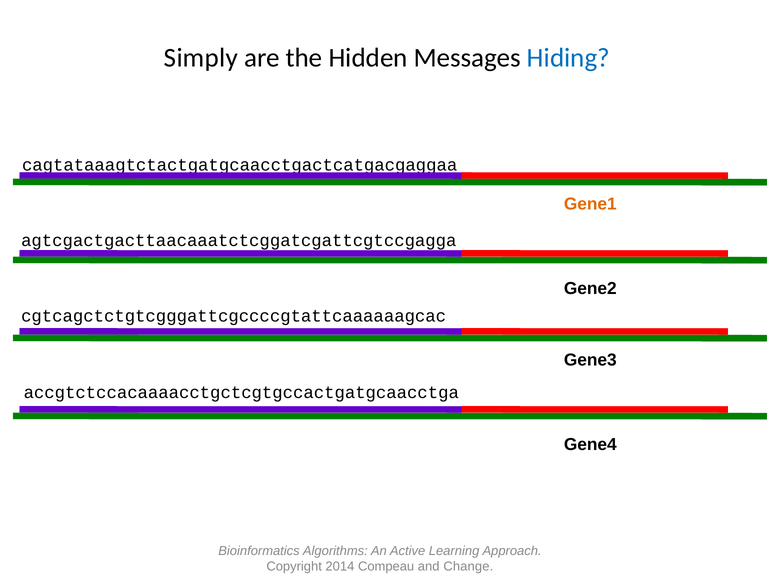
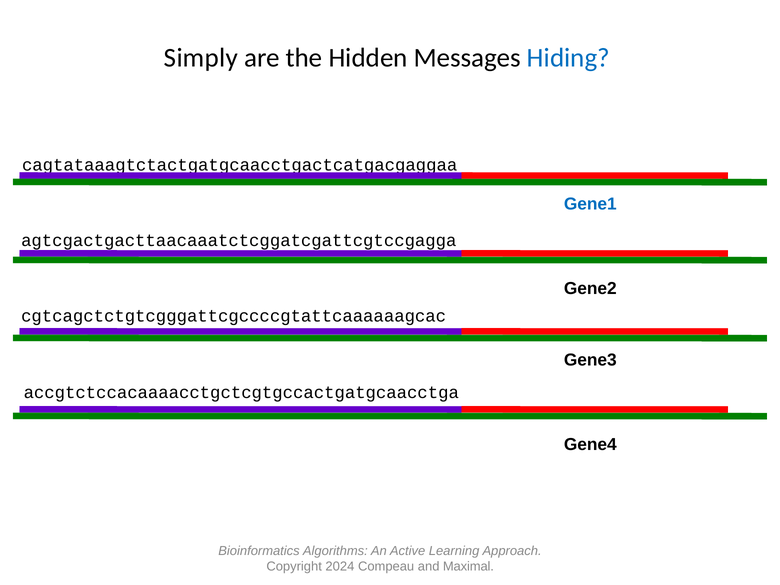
Gene1 colour: orange -> blue
2014: 2014 -> 2024
Change: Change -> Maximal
